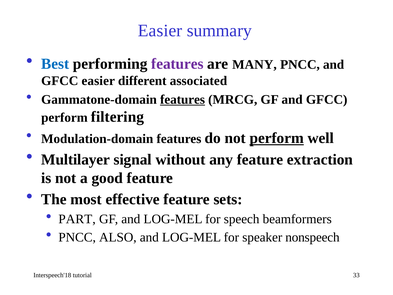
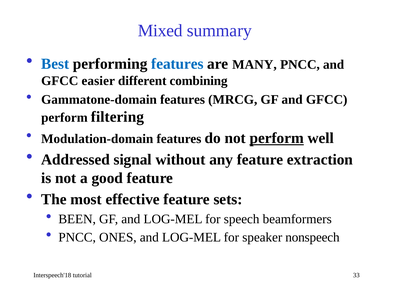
Easier at (160, 31): Easier -> Mixed
features at (177, 64) colour: purple -> blue
associated: associated -> combining
features at (183, 99) underline: present -> none
Multilayer: Multilayer -> Addressed
PART: PART -> BEEN
ALSO: ALSO -> ONES
